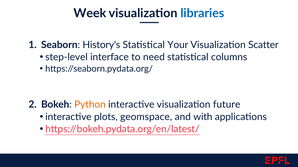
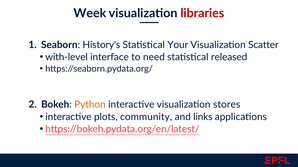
libraries colour: blue -> red
step-level: step-level -> with-level
columns: columns -> released
future: future -> stores
geomspace: geomspace -> community
with: with -> links
